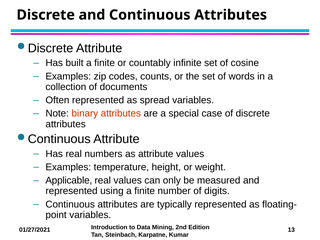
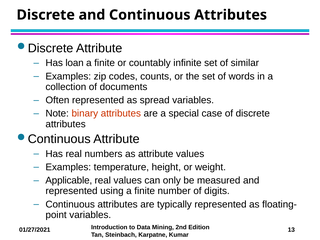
built: built -> loan
cosine: cosine -> similar
